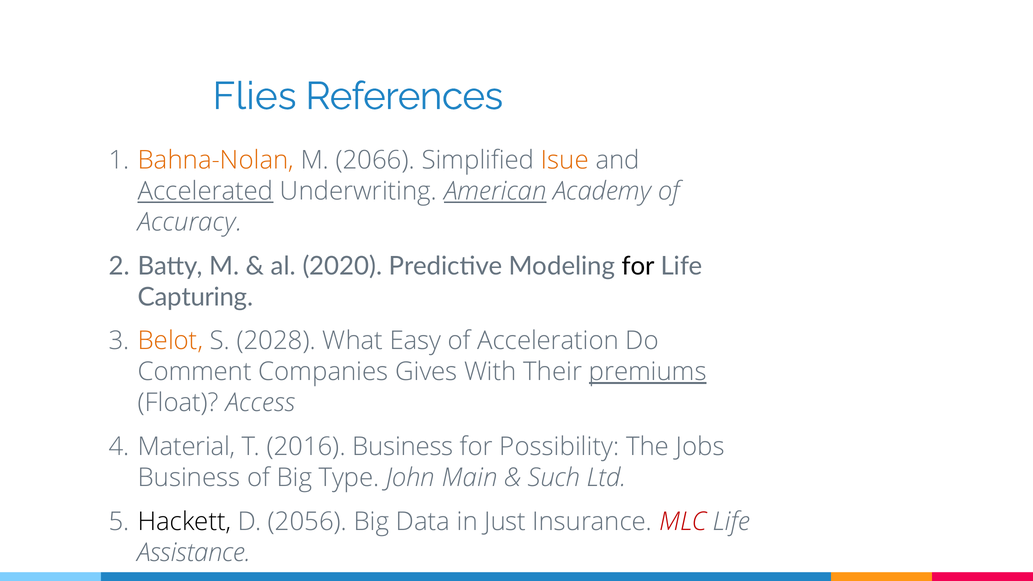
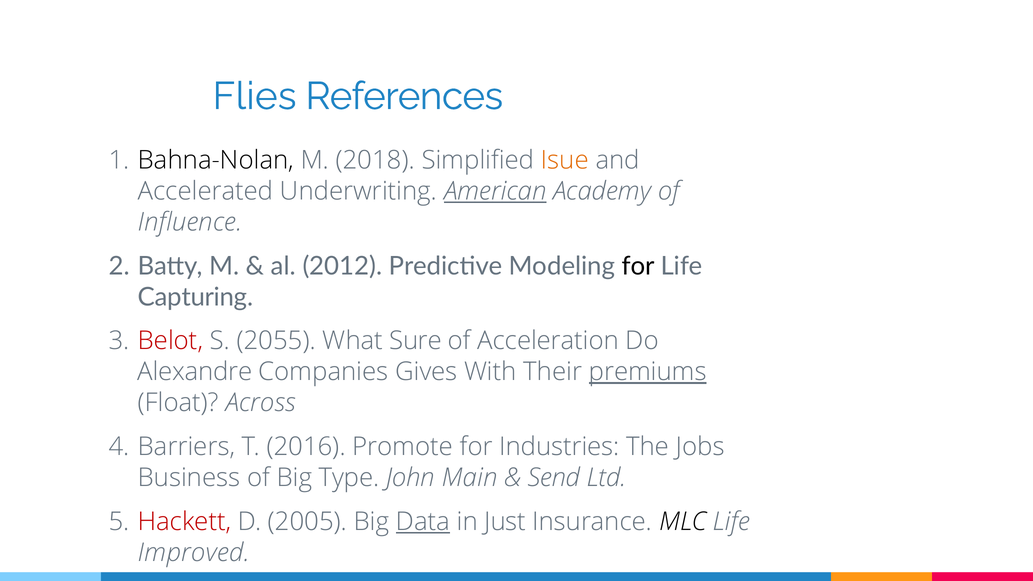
Bahna-Nolan colour: orange -> black
M 2066: 2066 -> 2018
Accelerated underline: present -> none
Accuracy: Accuracy -> Influence
2020: 2020 -> 2012
Belot colour: orange -> red
2028: 2028 -> 2055
Easy: Easy -> Sure
Comment: Comment -> Alexandre
Access: Access -> Across
Material: Material -> Barriers
2016 Business: Business -> Promote
Possibility: Possibility -> Industries
Such: Such -> Send
Hackett colour: black -> red
2056: 2056 -> 2005
Data underline: none -> present
MLC colour: red -> black
Assistance: Assistance -> Improved
